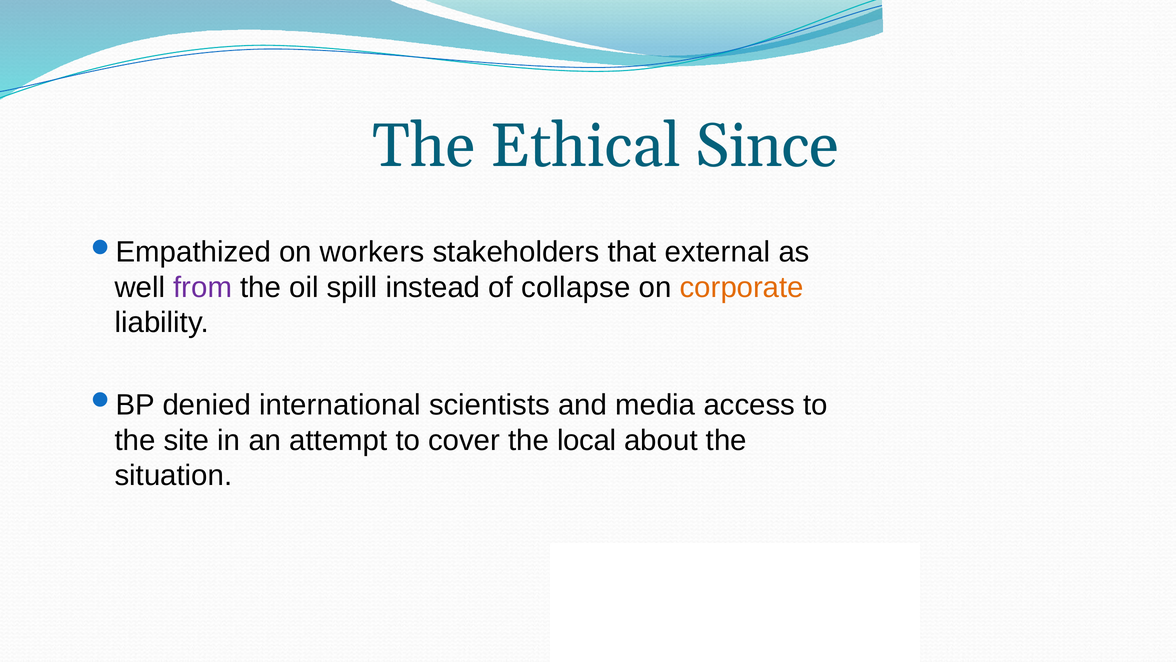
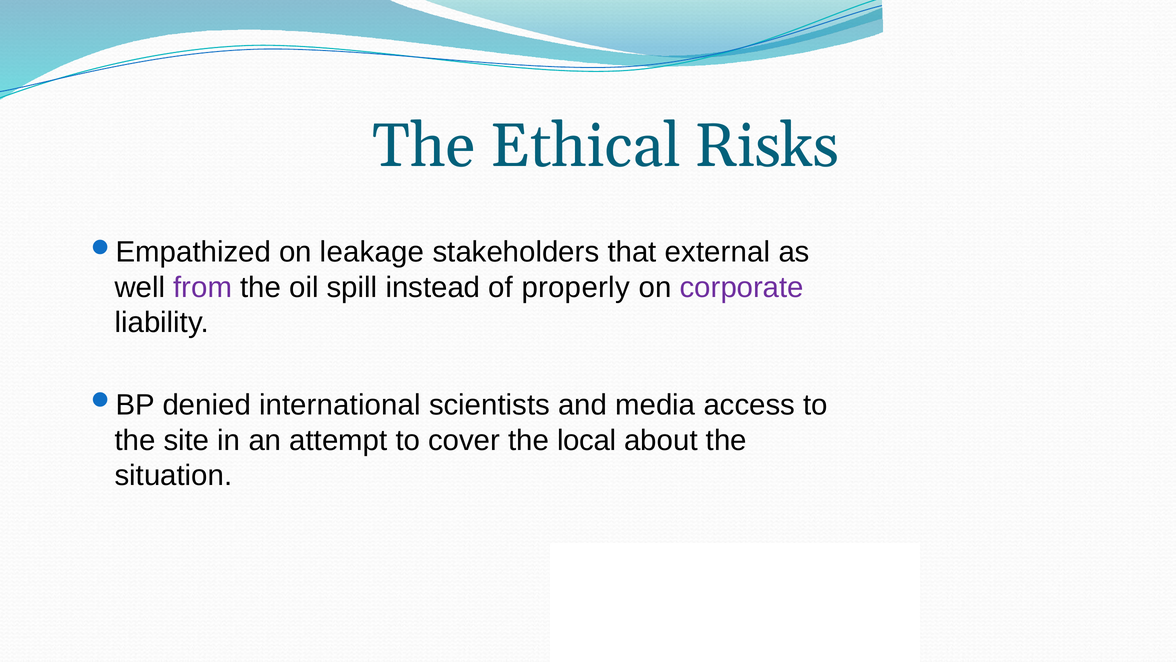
Since: Since -> Risks
workers: workers -> leakage
collapse: collapse -> properly
corporate colour: orange -> purple
